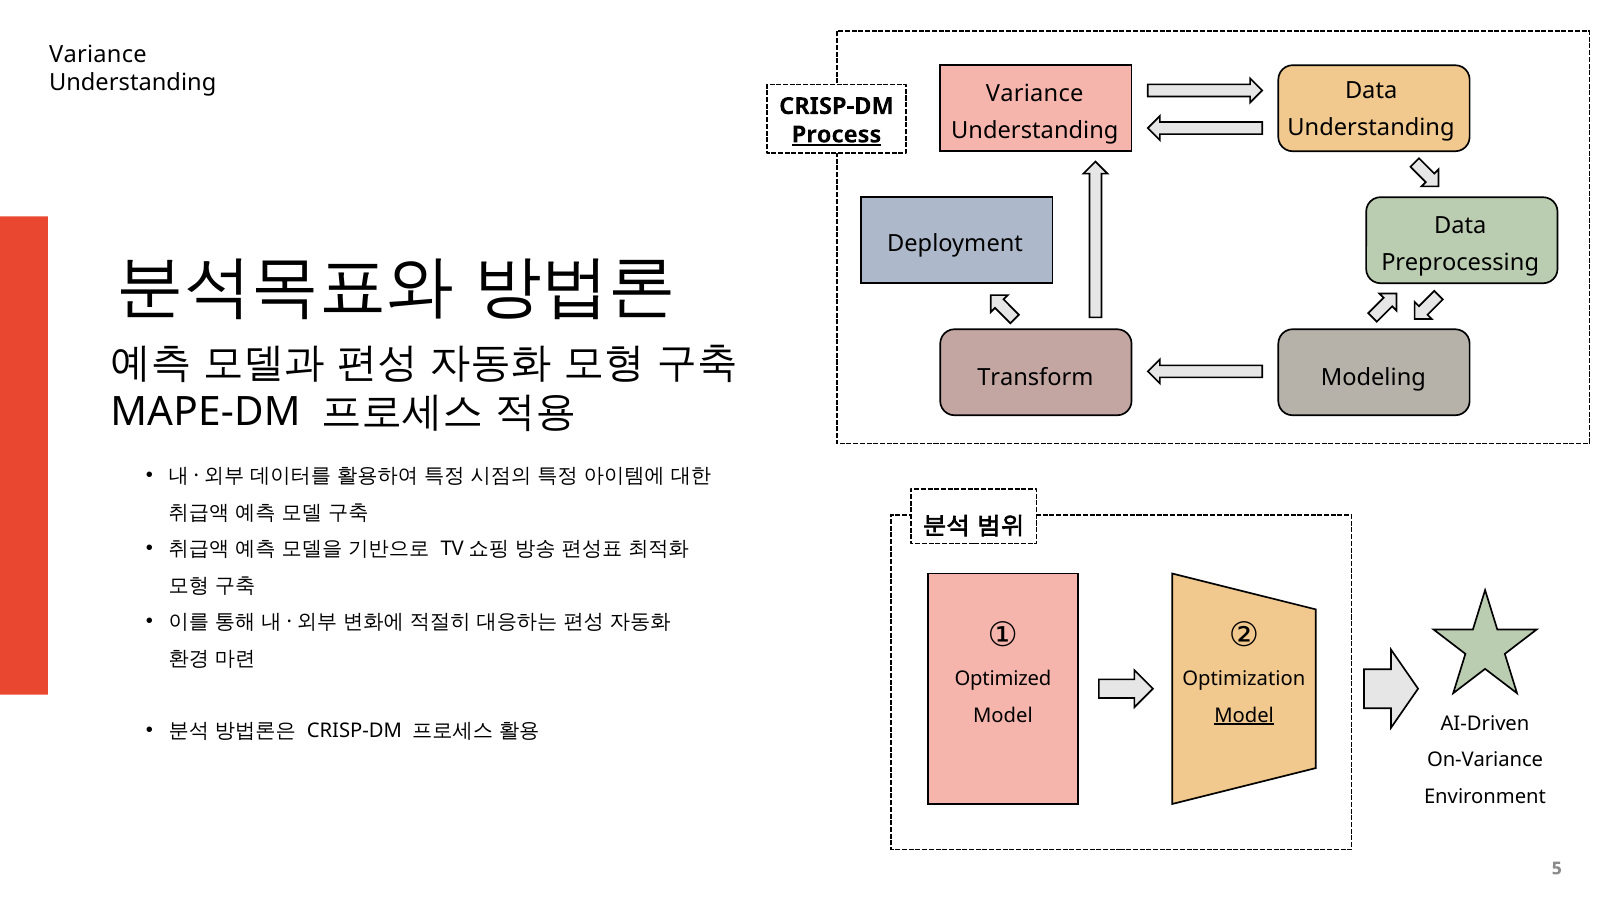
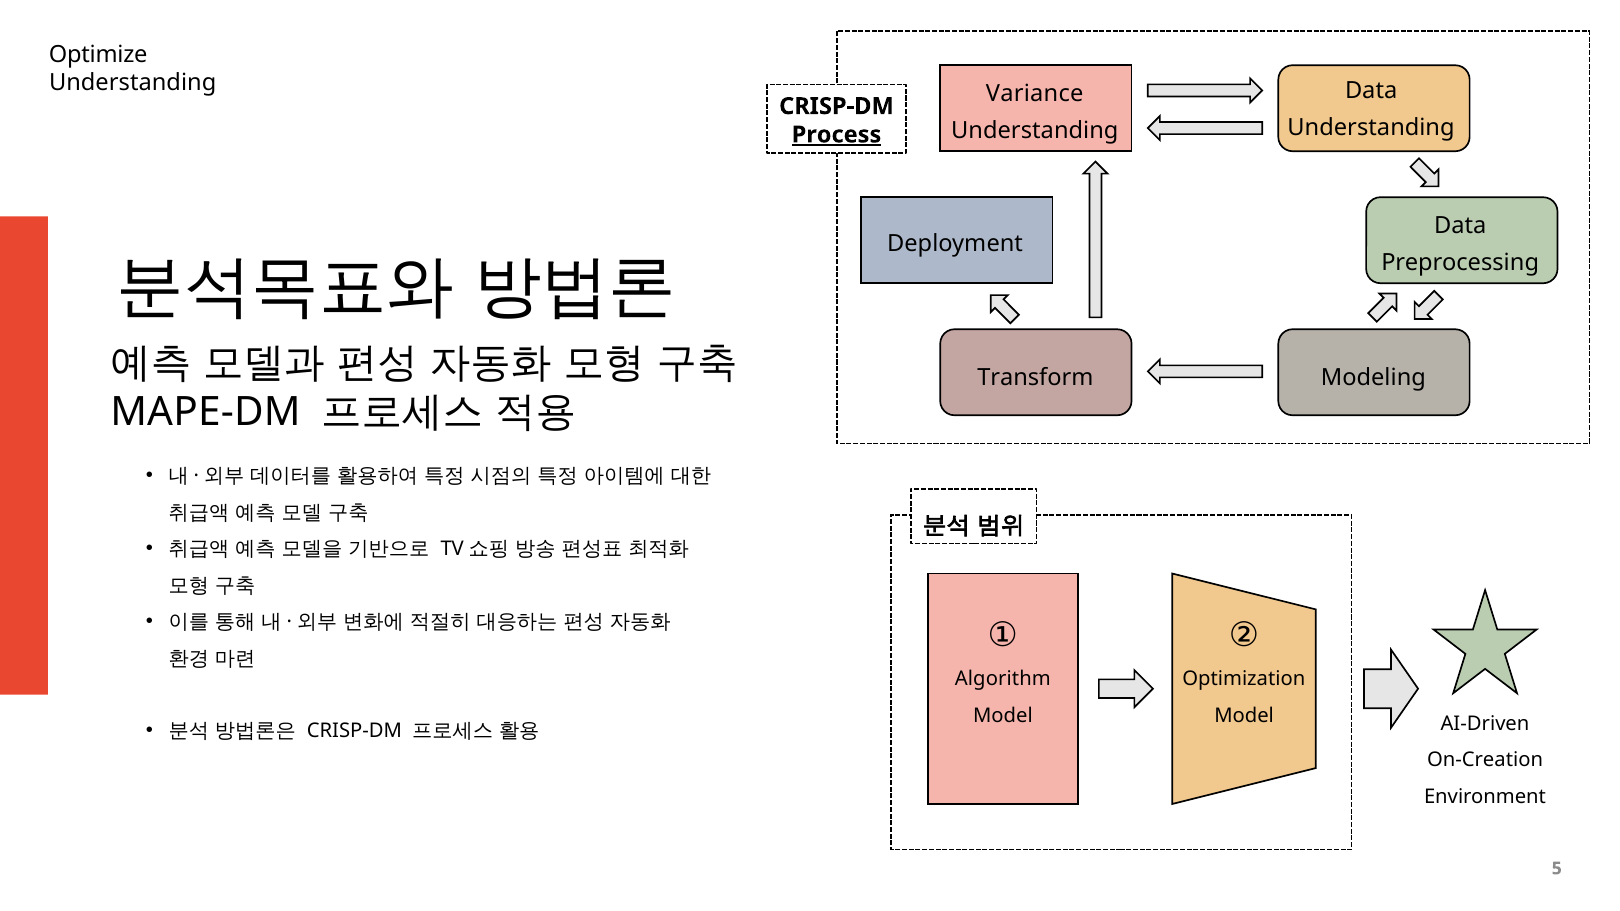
Variance at (98, 55): Variance -> Optimize
Optimized: Optimized -> Algorithm
Model at (1244, 716) underline: present -> none
On-Variance: On-Variance -> On-Creation
